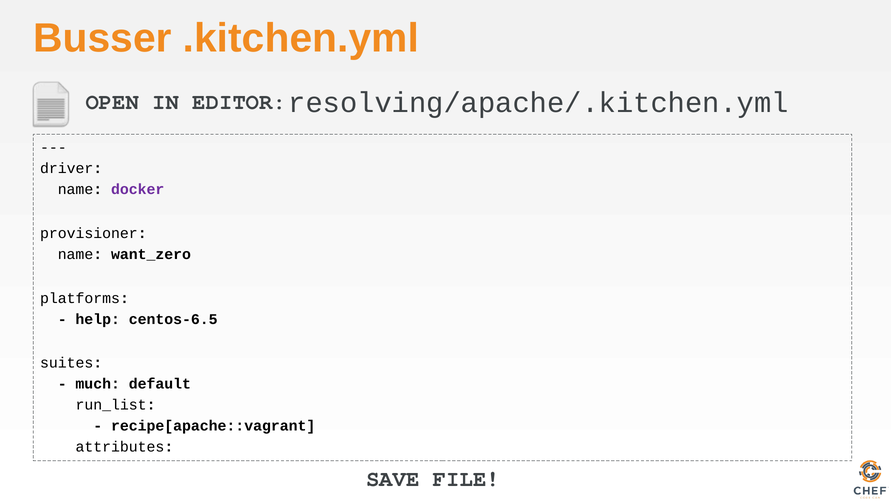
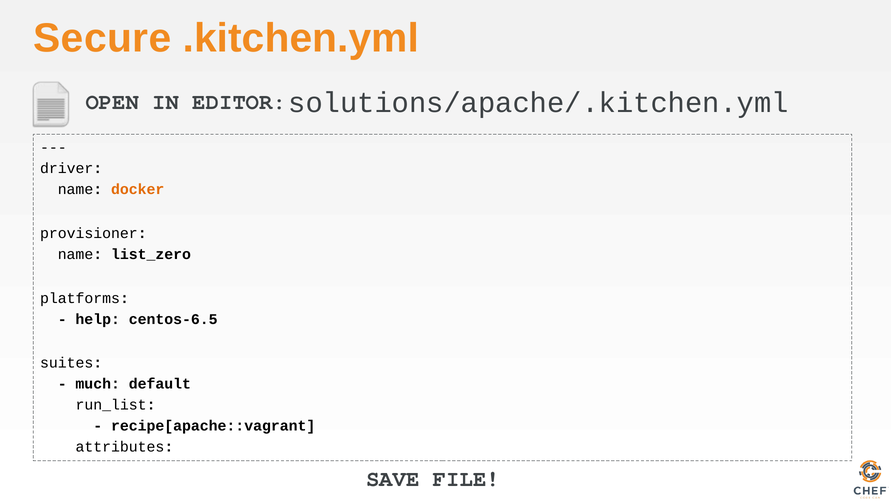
Busser: Busser -> Secure
resolving/apache/.kitchen.yml: resolving/apache/.kitchen.yml -> solutions/apache/.kitchen.yml
docker colour: purple -> orange
want_zero: want_zero -> list_zero
